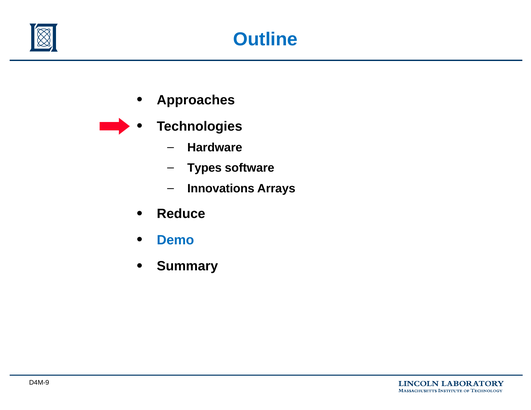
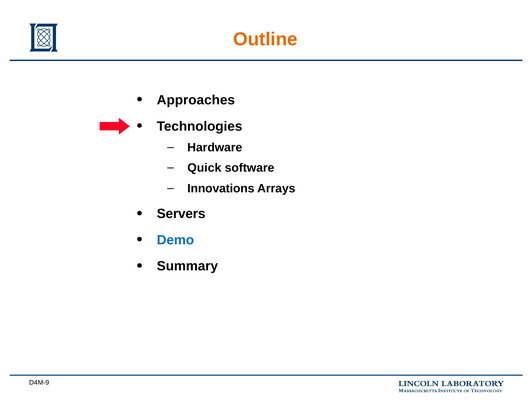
Outline colour: blue -> orange
Types: Types -> Quick
Reduce: Reduce -> Servers
